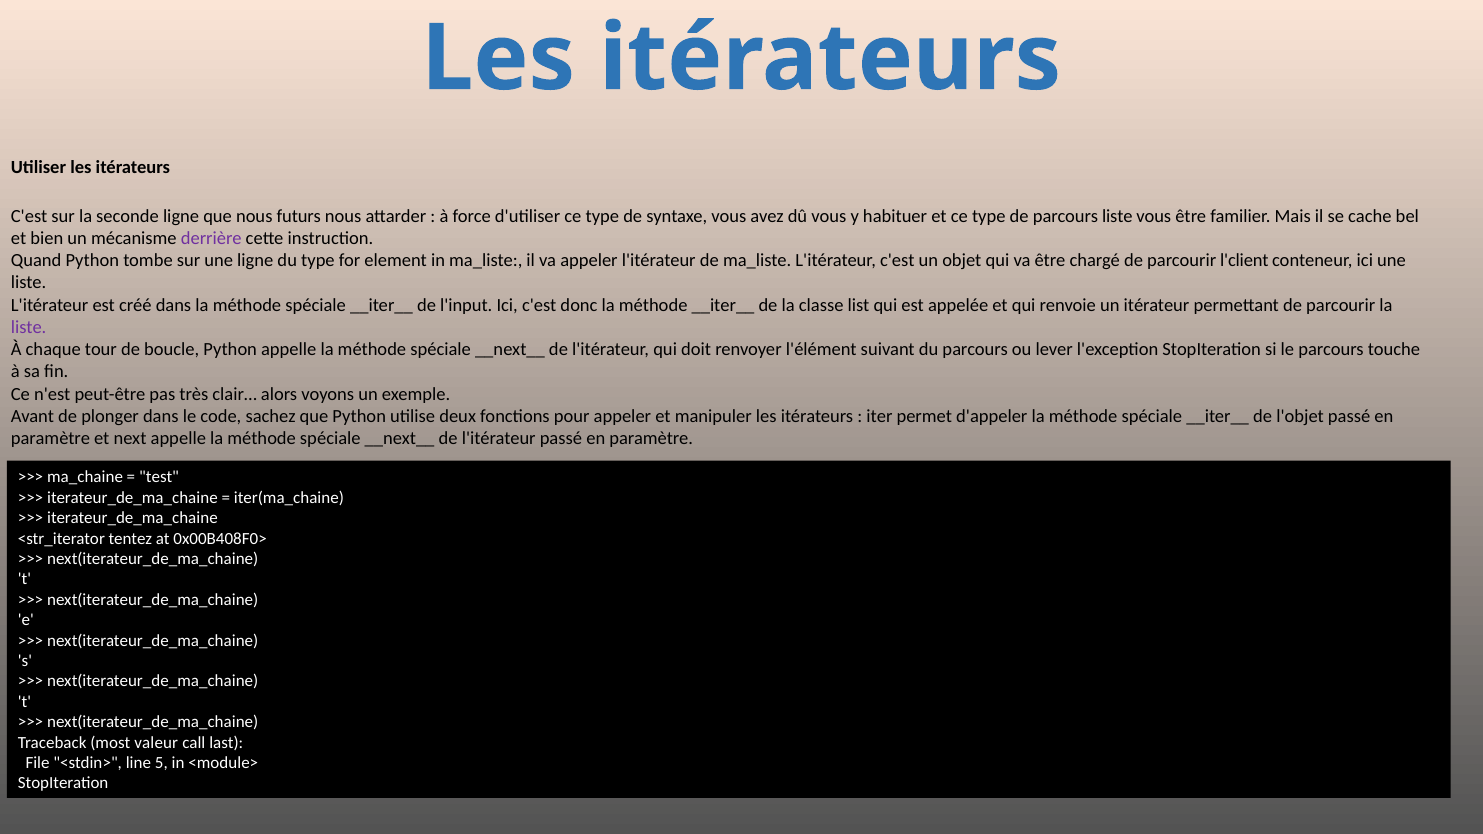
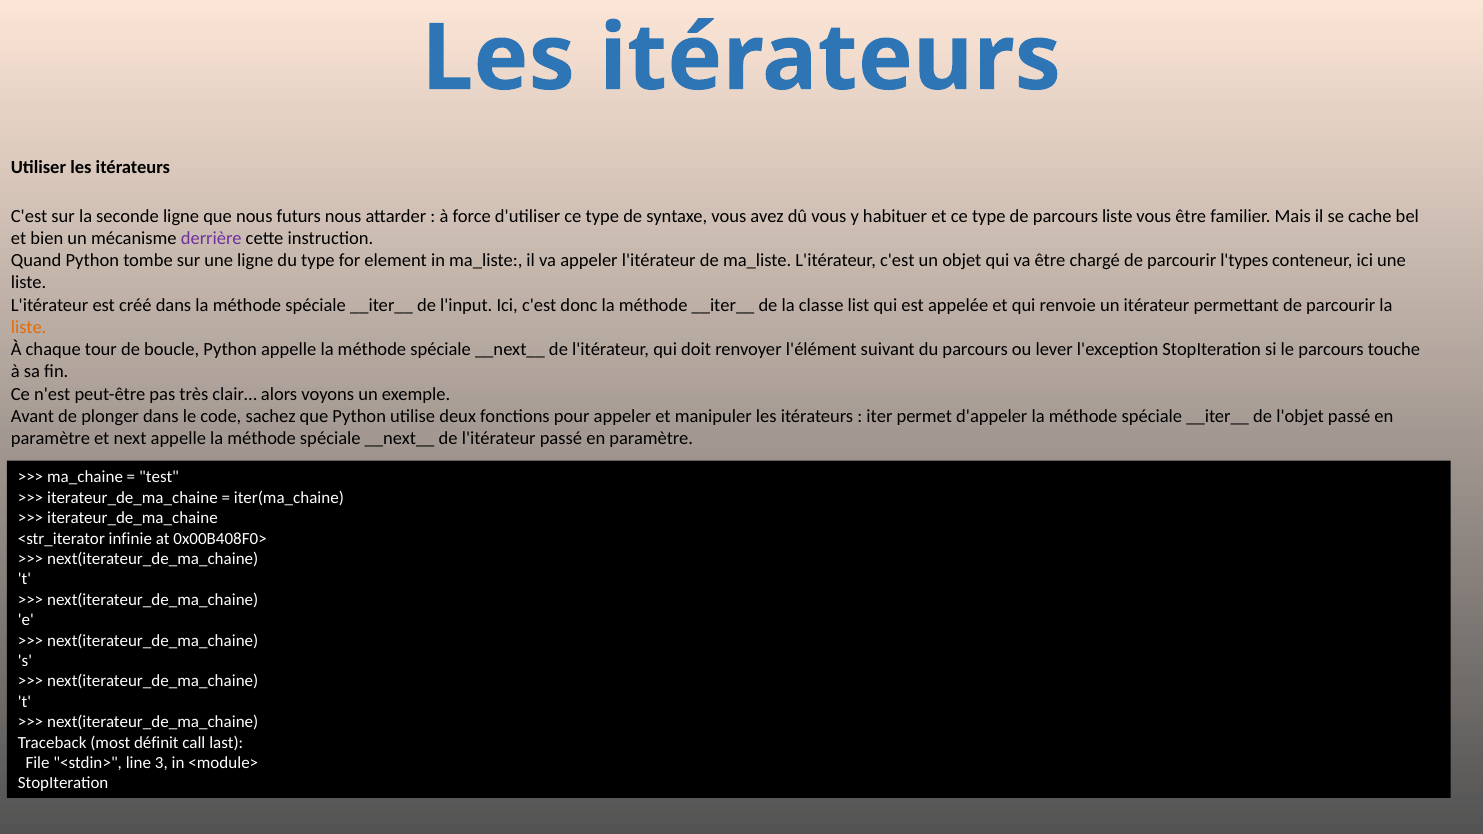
l'client: l'client -> l'types
liste at (29, 327) colour: purple -> orange
tentez: tentez -> infinie
valeur: valeur -> définit
5: 5 -> 3
